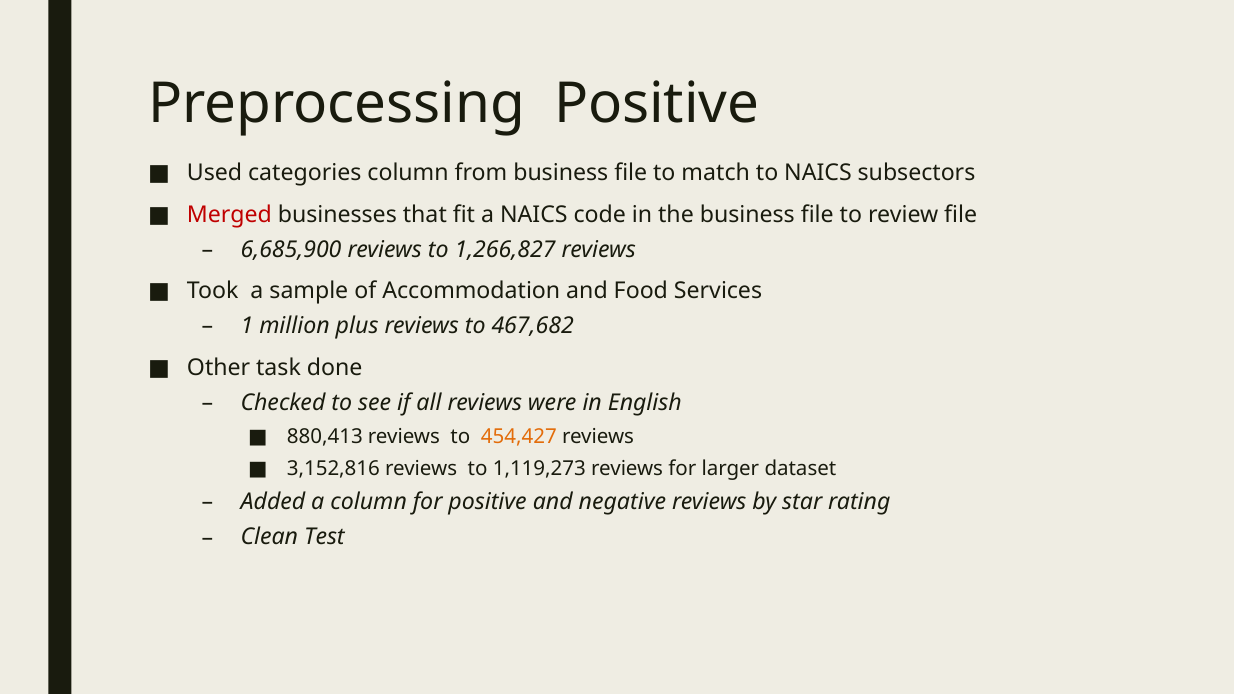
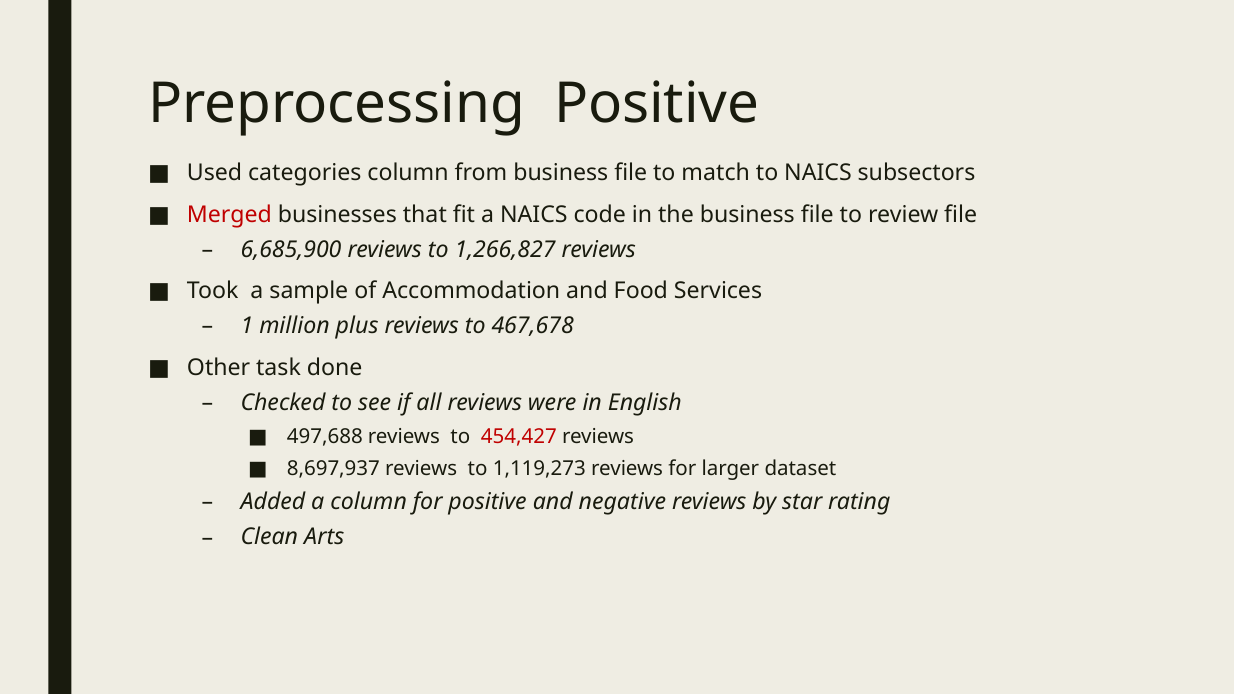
467,682: 467,682 -> 467,678
880,413: 880,413 -> 497,688
454,427 colour: orange -> red
3,152,816: 3,152,816 -> 8,697,937
Test: Test -> Arts
